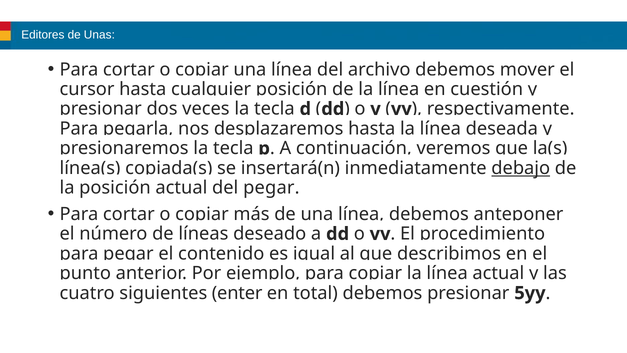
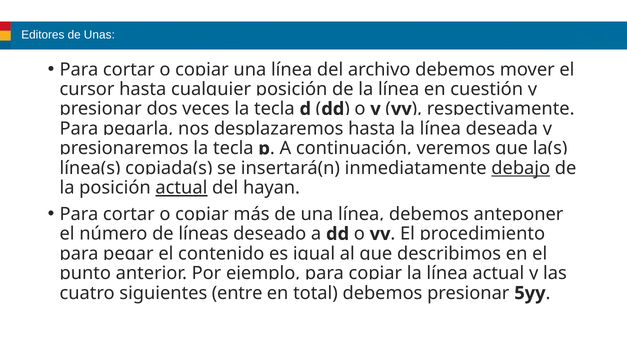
actual at (181, 188) underline: none -> present
del pegar: pegar -> hayan
enter: enter -> entre
